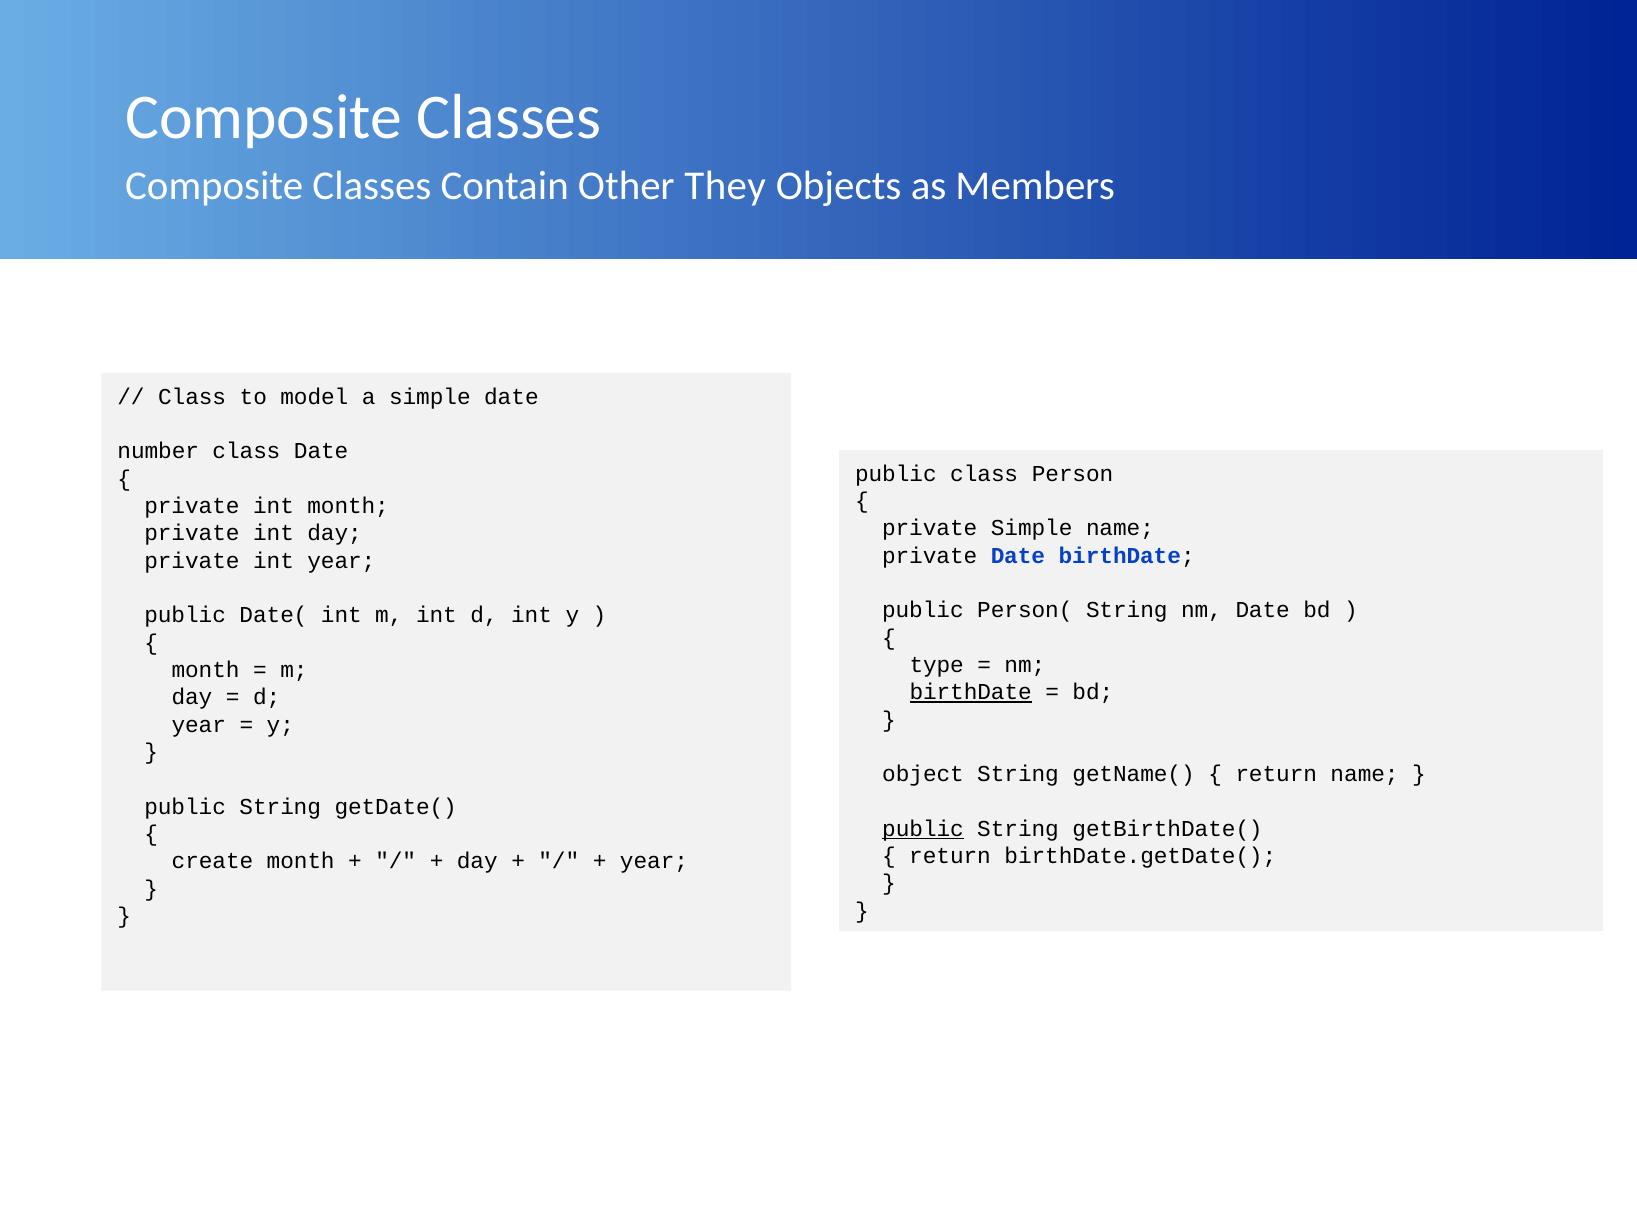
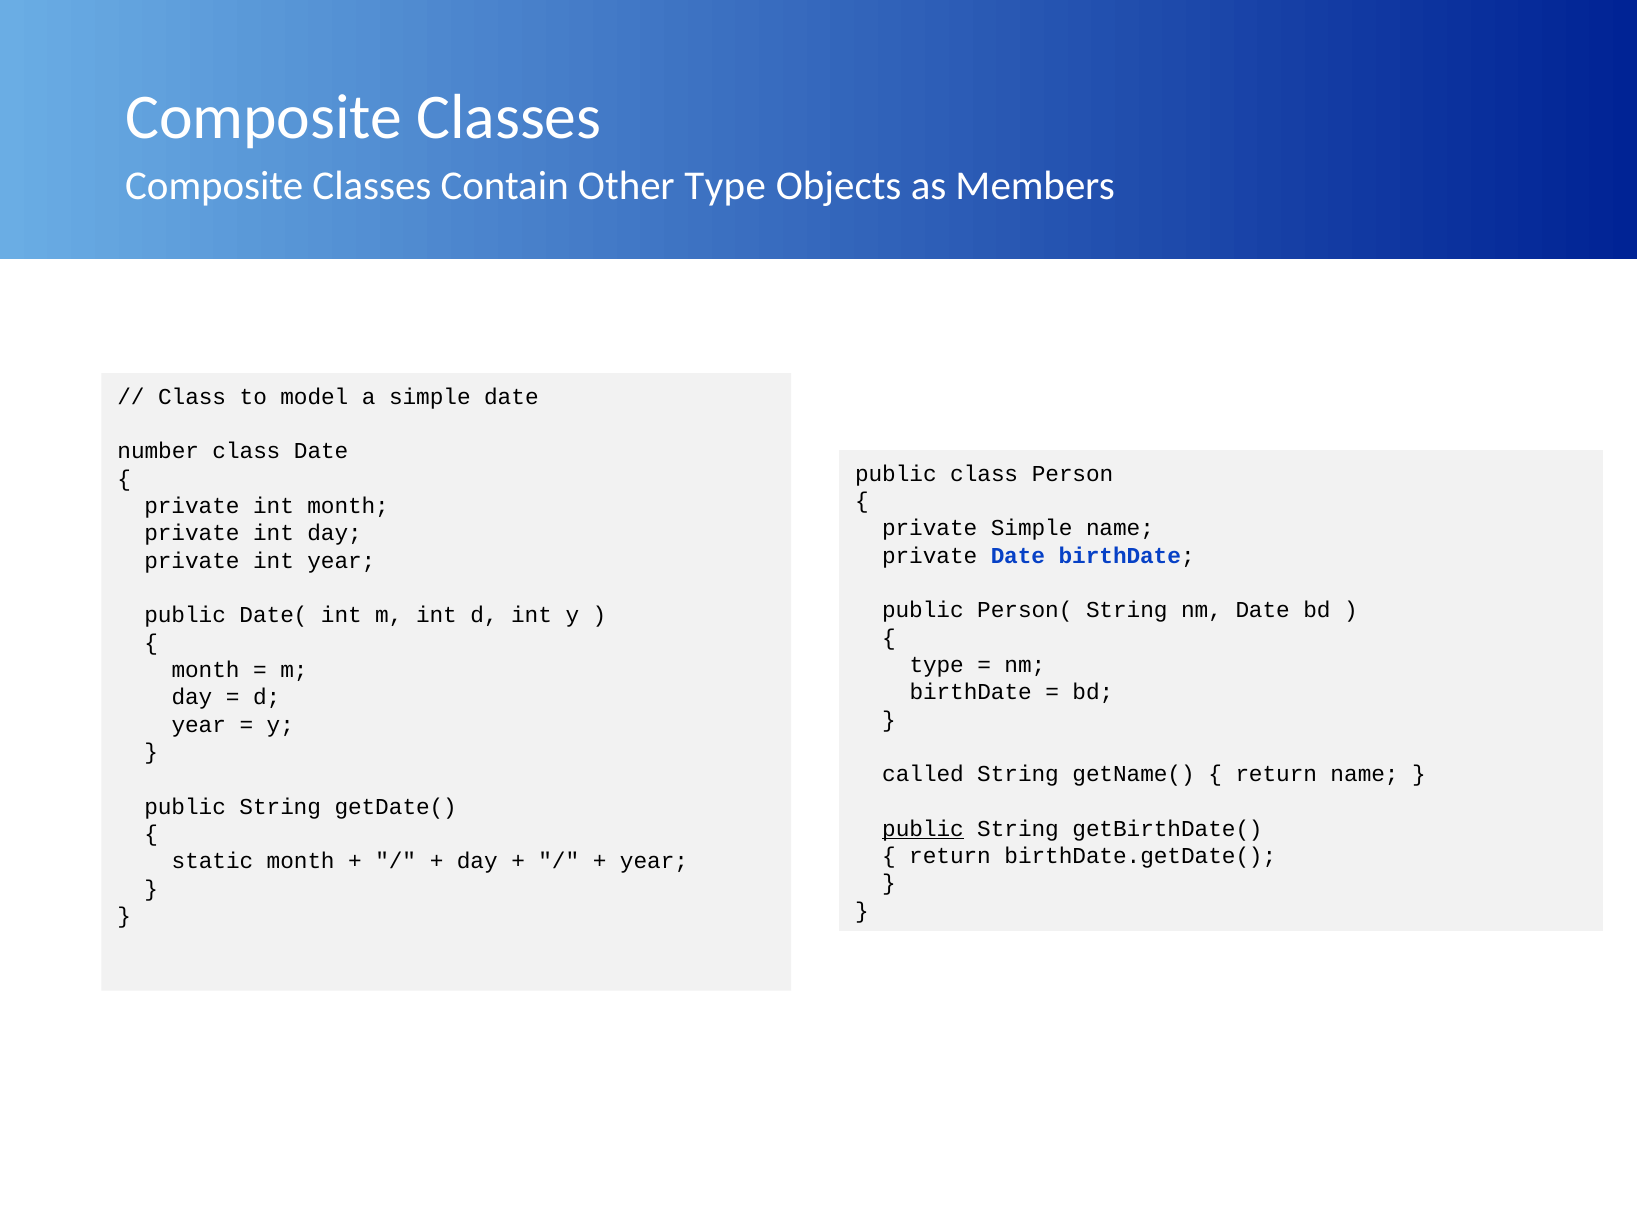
Other They: They -> Type
birthDate at (971, 692) underline: present -> none
object: object -> called
create: create -> static
